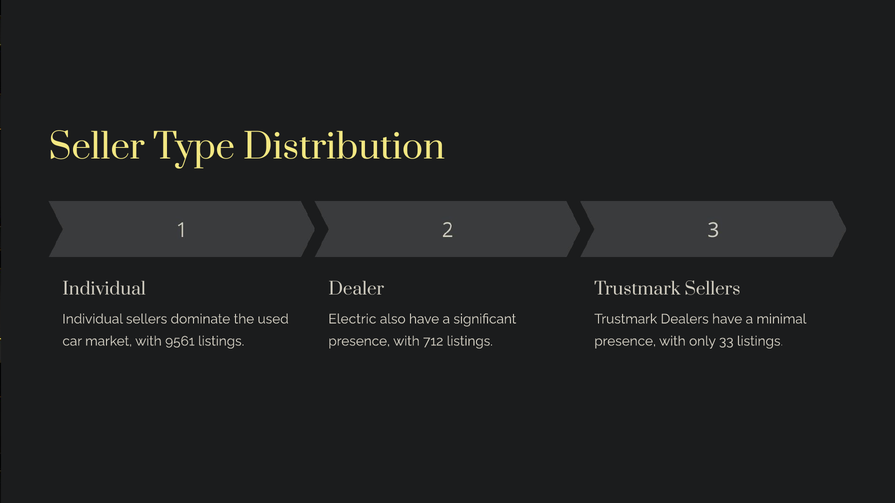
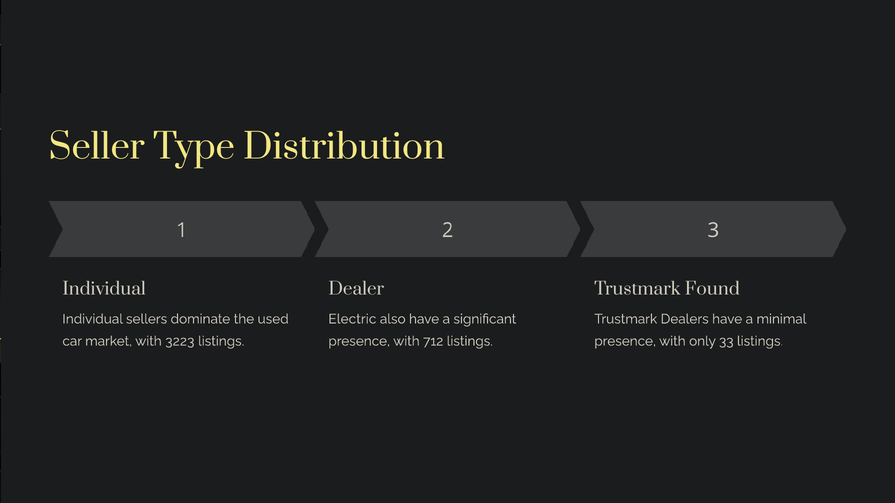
Trustmark Sellers: Sellers -> Found
9561: 9561 -> 3223
